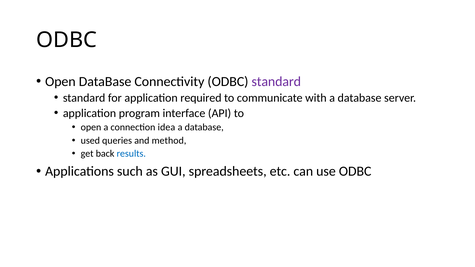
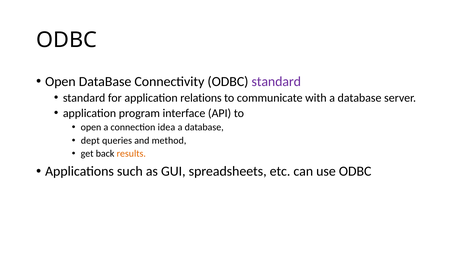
required: required -> relations
used: used -> dept
results colour: blue -> orange
